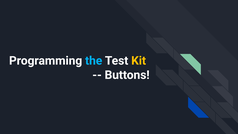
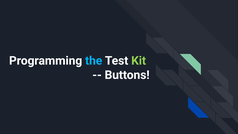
Kit colour: yellow -> light green
